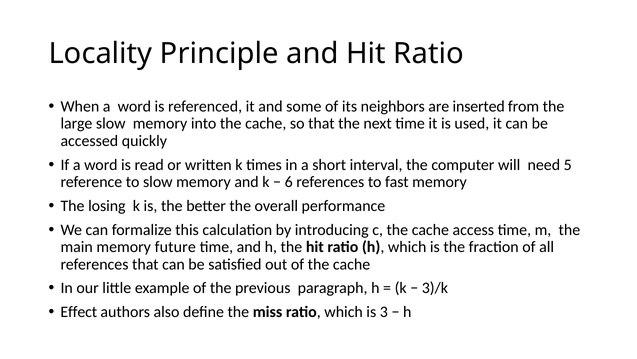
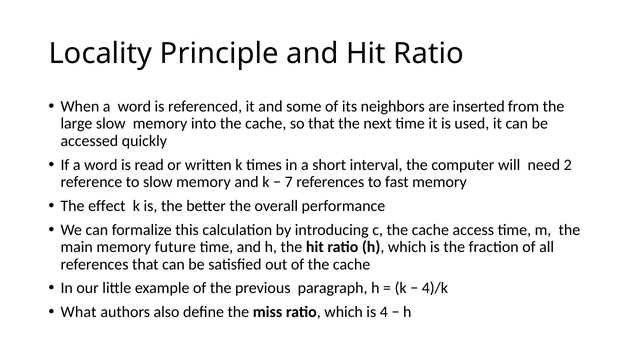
5: 5 -> 2
6: 6 -> 7
losing: losing -> effect
3)/k: 3)/k -> 4)/k
Effect: Effect -> What
3: 3 -> 4
